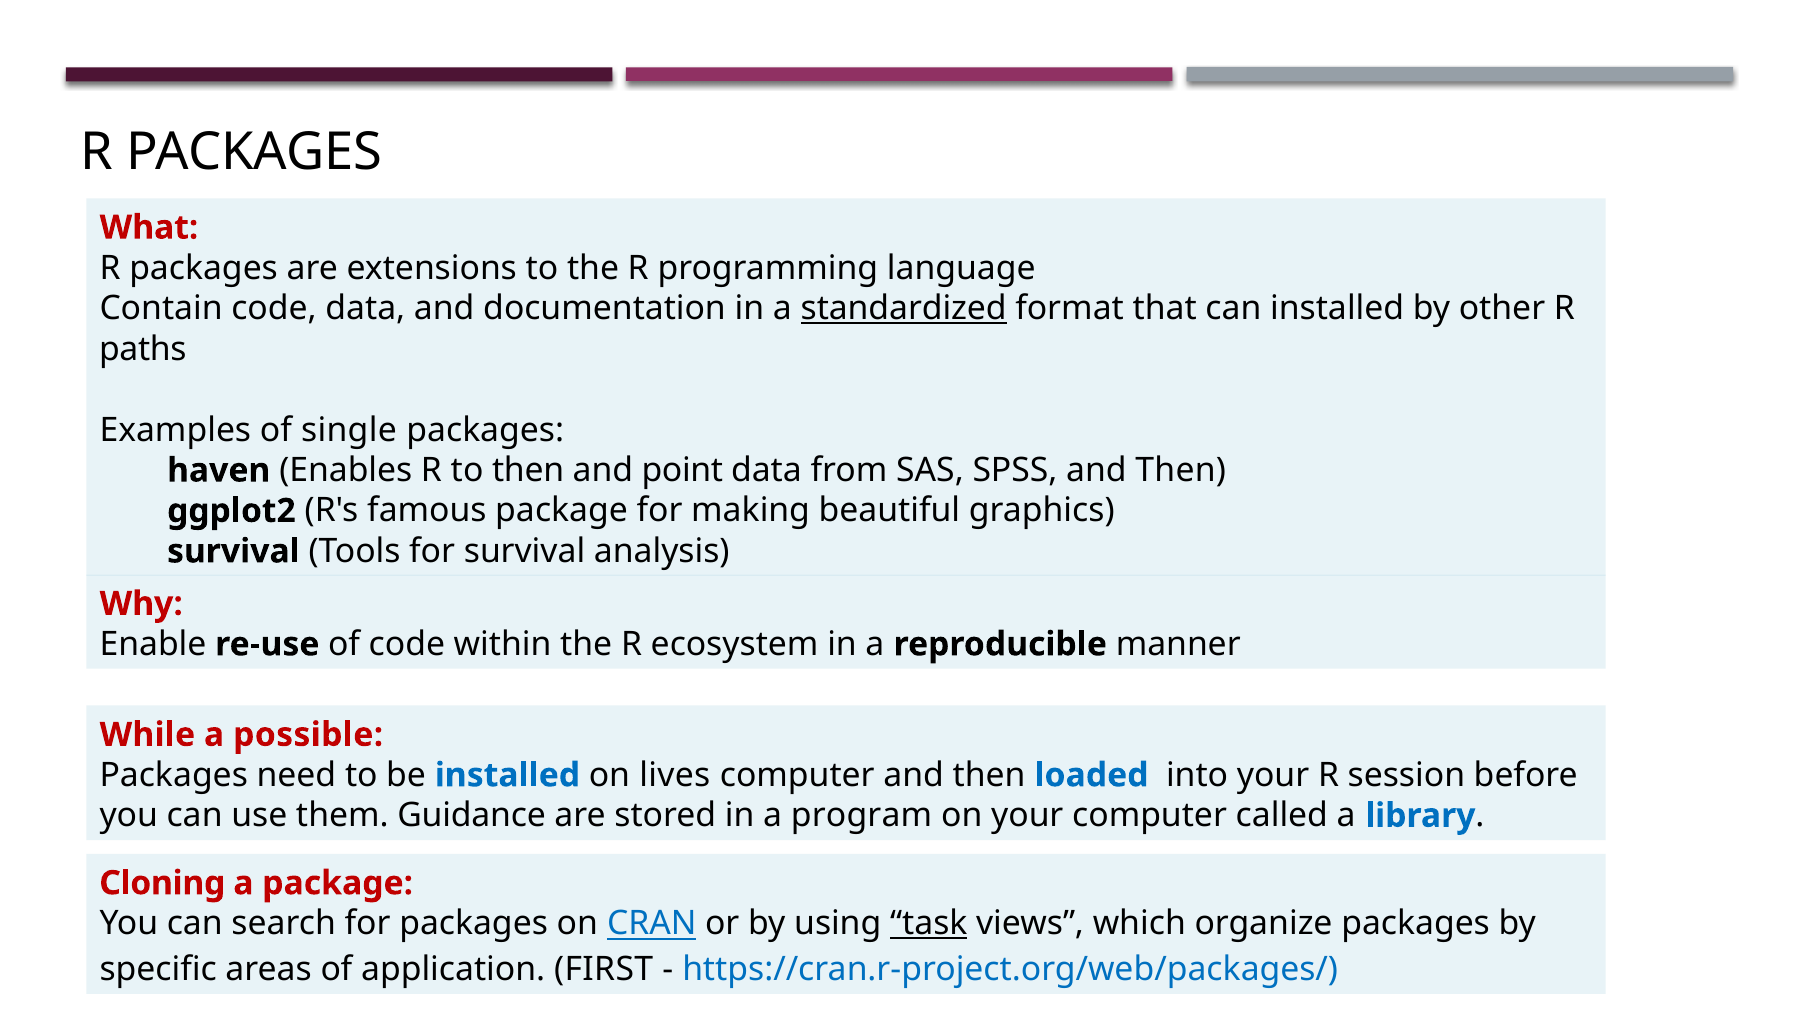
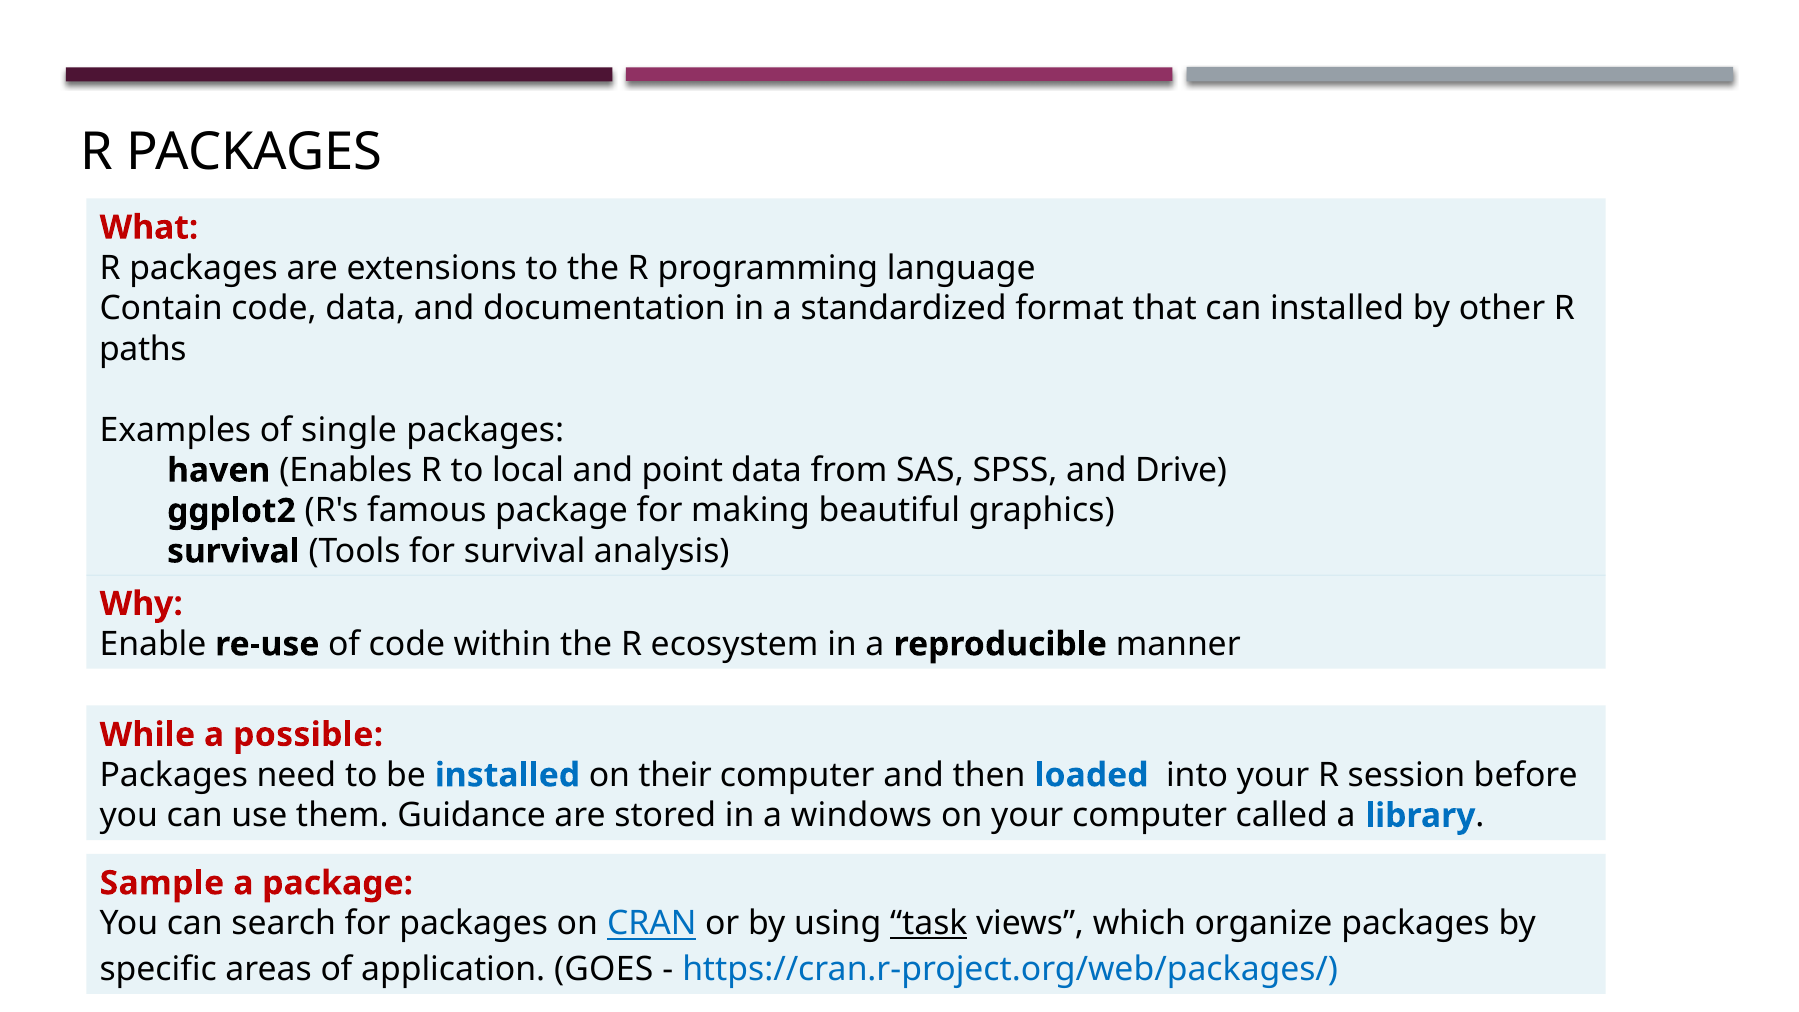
standardized underline: present -> none
to then: then -> local
SPSS and Then: Then -> Drive
lives: lives -> their
program: program -> windows
Cloning: Cloning -> Sample
FIRST: FIRST -> GOES
